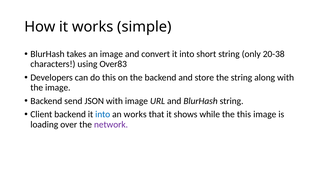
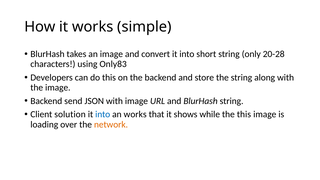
20-38: 20-38 -> 20-28
Over83: Over83 -> Only83
Client backend: backend -> solution
network colour: purple -> orange
